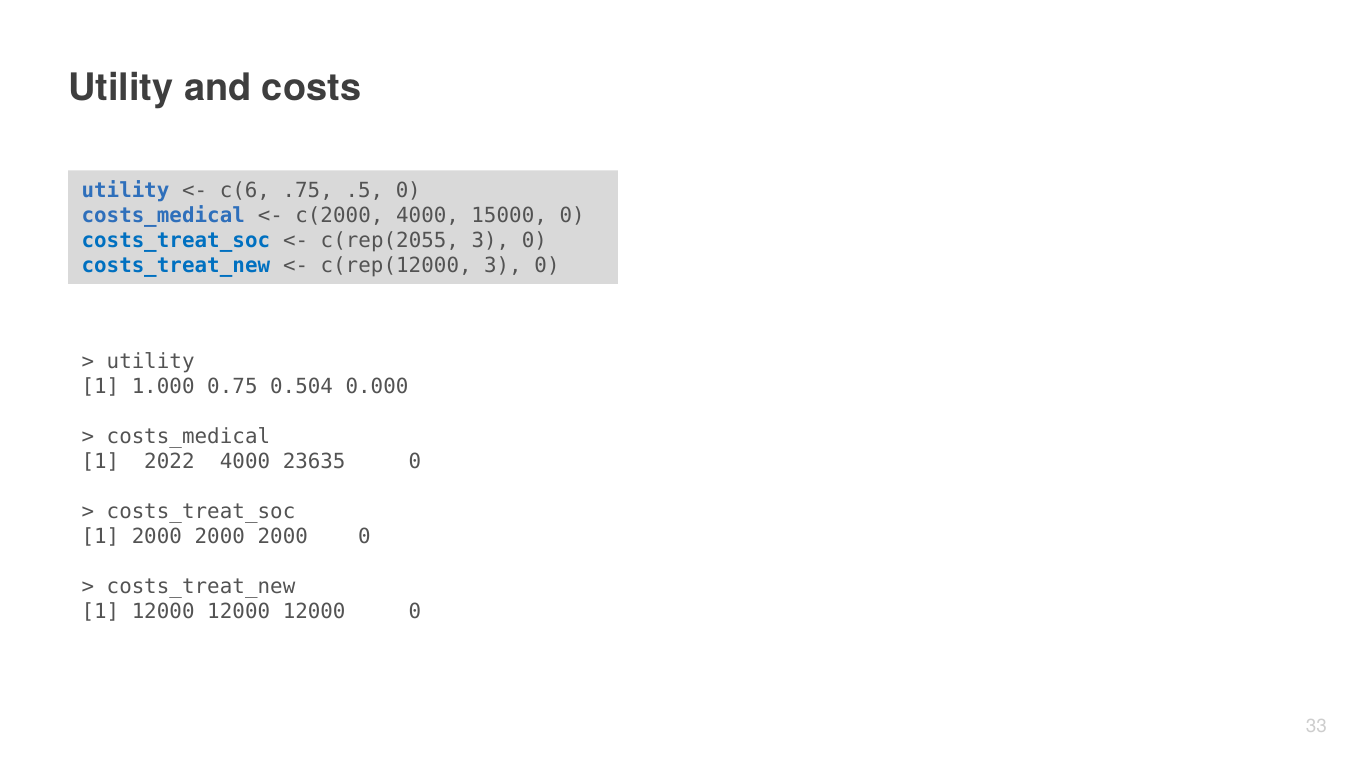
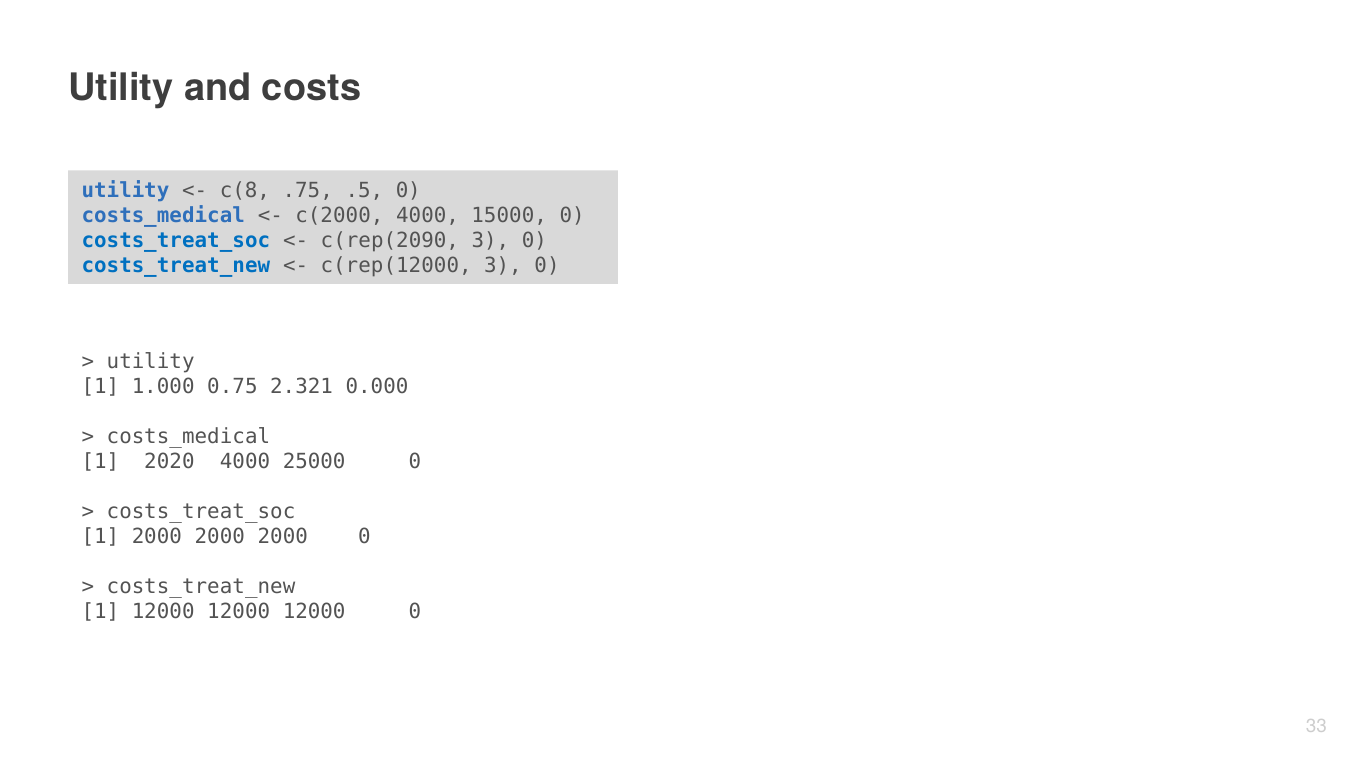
c(6: c(6 -> c(8
c(rep(2055: c(rep(2055 -> c(rep(2090
0.504: 0.504 -> 2.321
2022: 2022 -> 2020
23635: 23635 -> 25000
